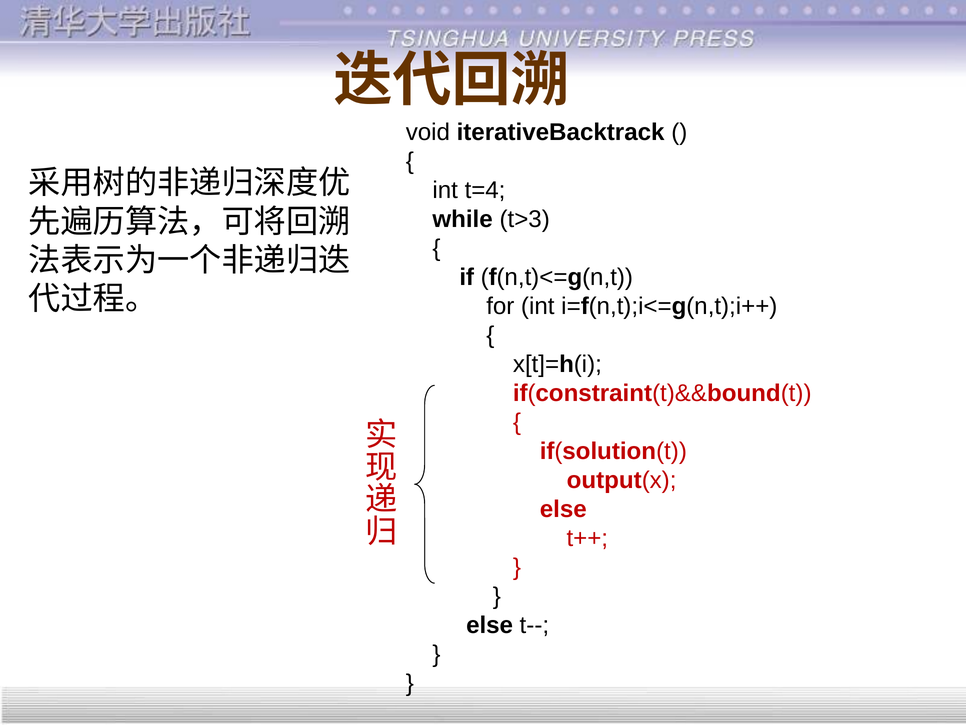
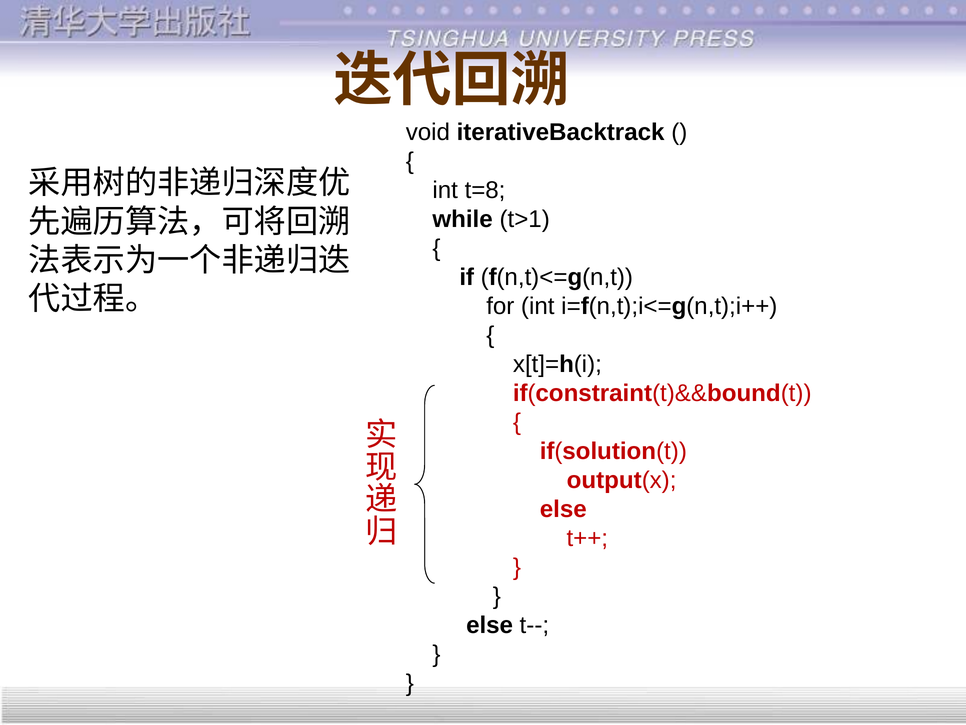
t=4: t=4 -> t=8
t>3: t>3 -> t>1
